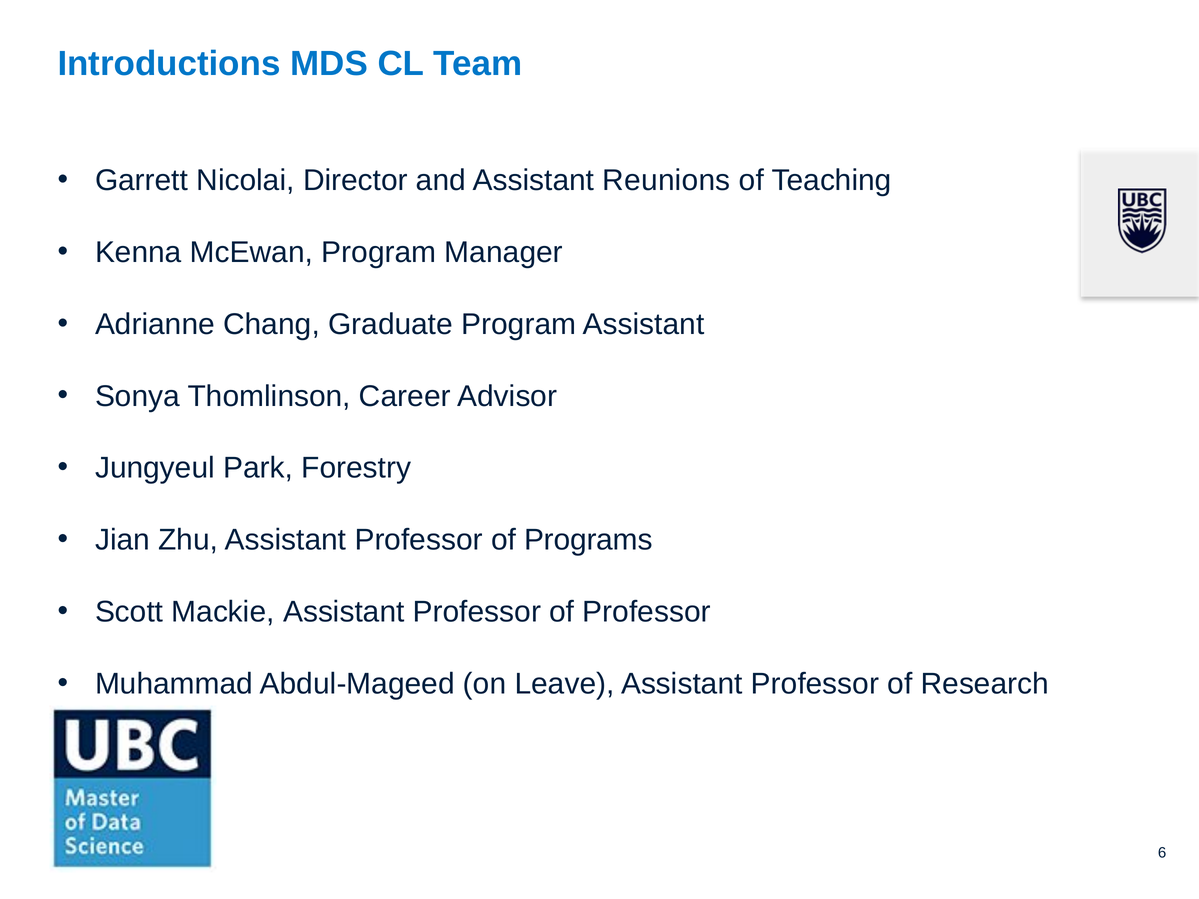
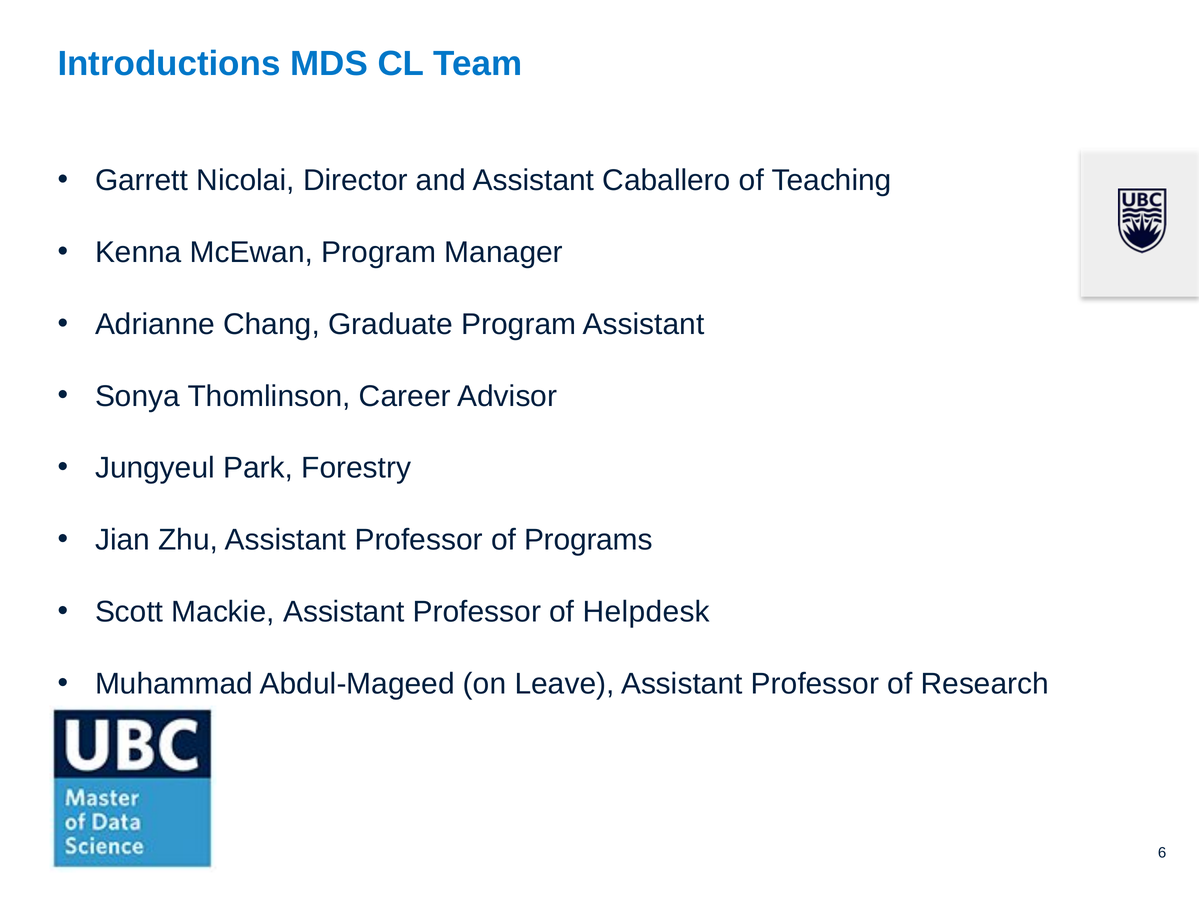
Reunions: Reunions -> Caballero
of Professor: Professor -> Helpdesk
